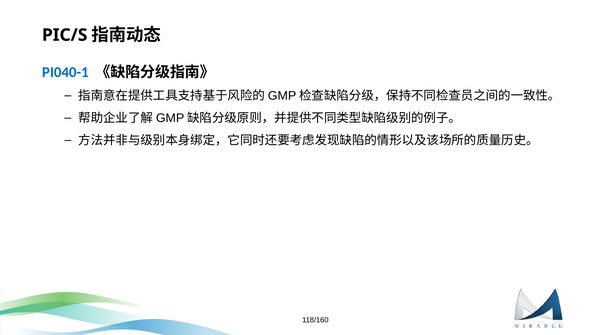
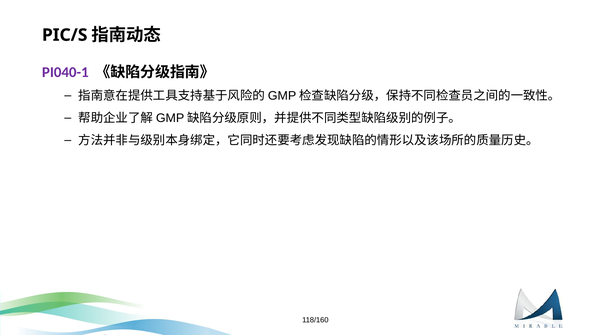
PI040-1 colour: blue -> purple
